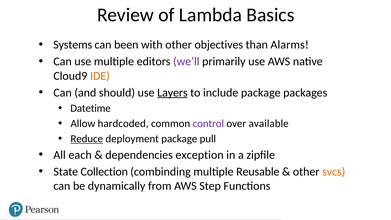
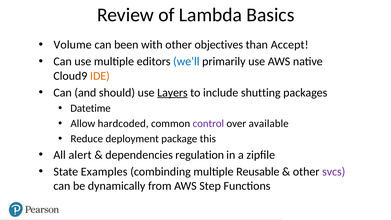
Systems: Systems -> Volume
Alarms: Alarms -> Accept
we’ll colour: purple -> blue
include package: package -> shutting
Reduce underline: present -> none
pull: pull -> this
each: each -> alert
exception: exception -> regulation
Collection: Collection -> Examples
svcs colour: orange -> purple
